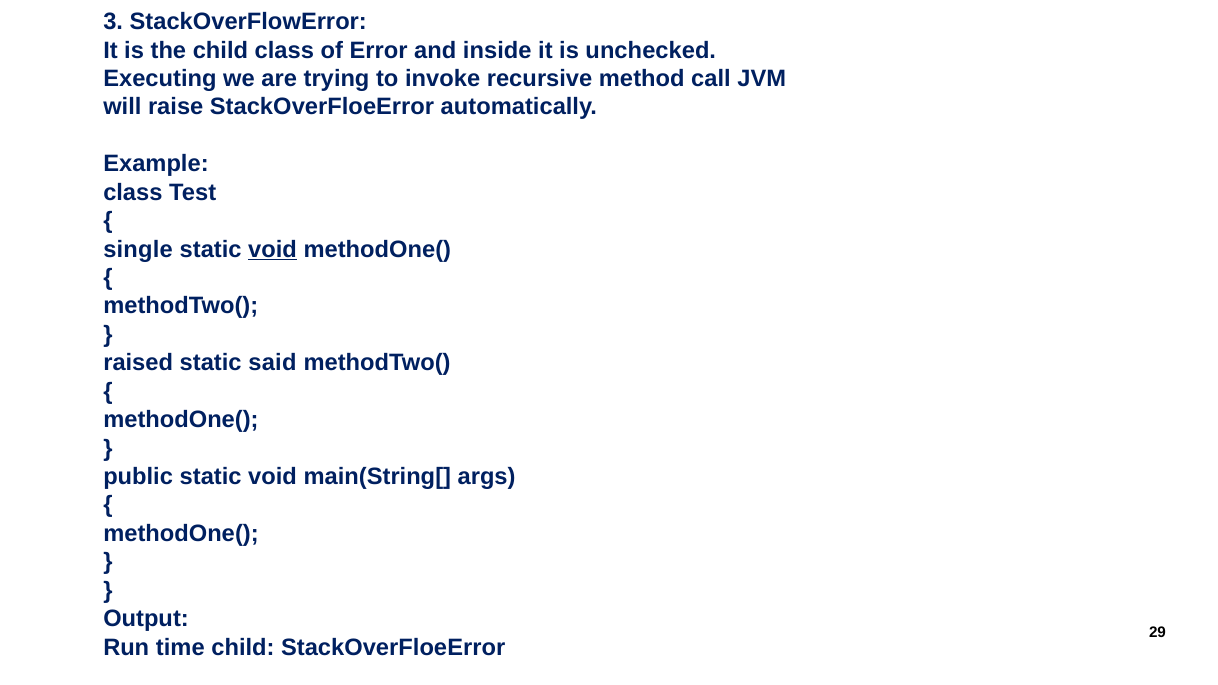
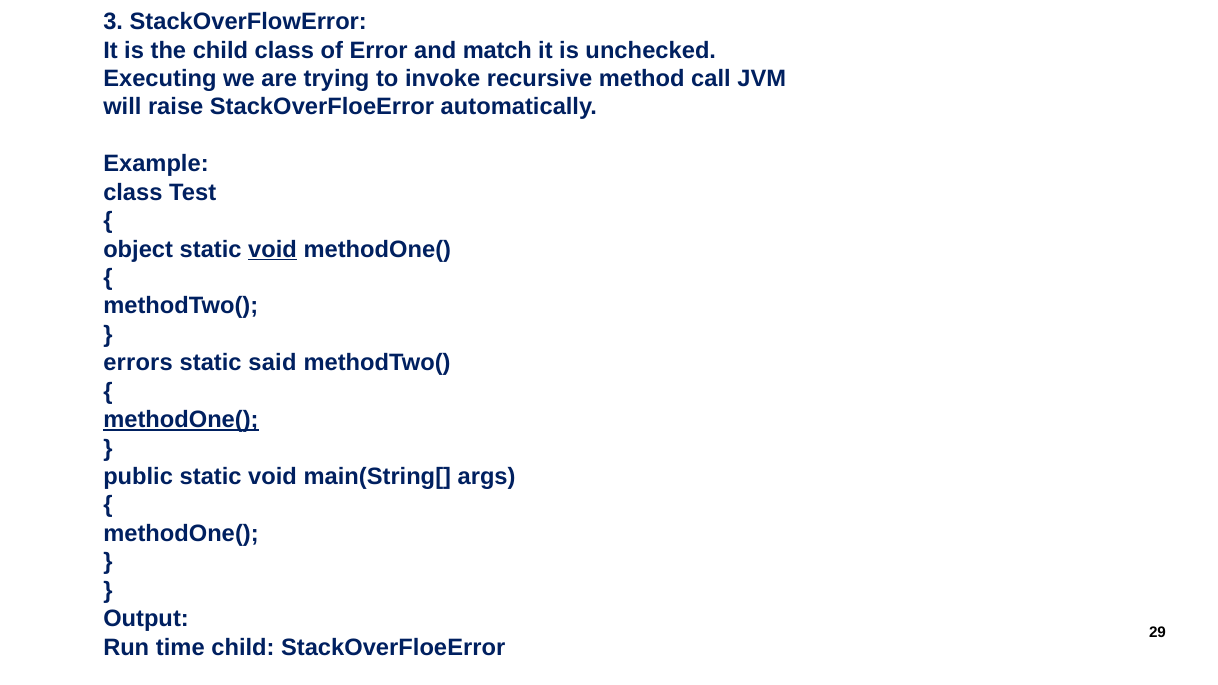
inside: inside -> match
single: single -> object
raised: raised -> errors
methodOne( at (181, 420) underline: none -> present
